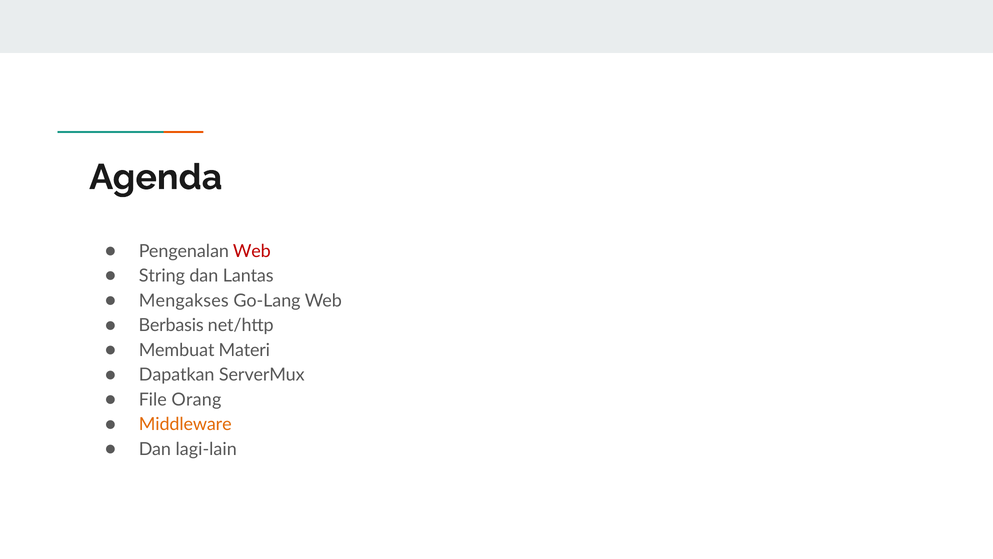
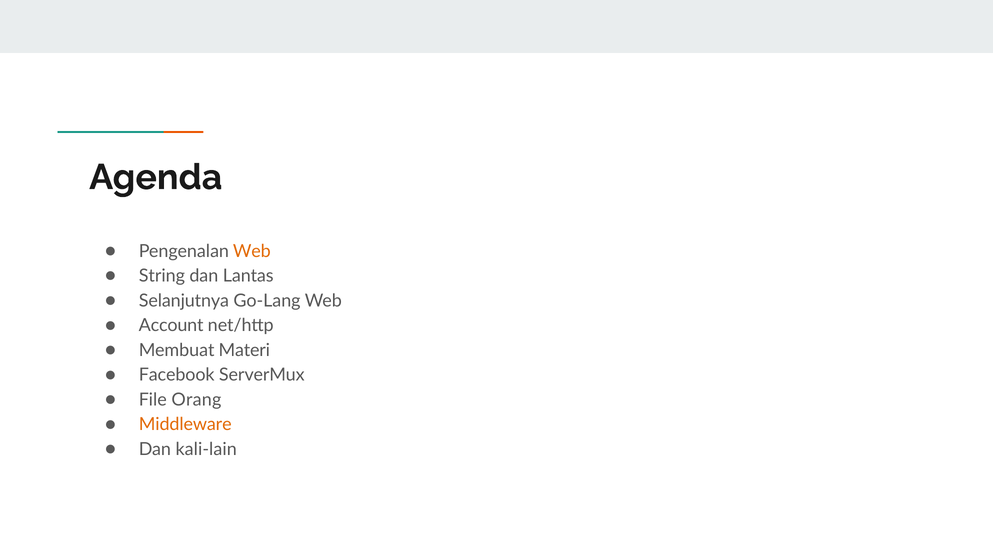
Web at (252, 251) colour: red -> orange
Mengakses: Mengakses -> Selanjutnya
Berbasis: Berbasis -> Account
Dapatkan: Dapatkan -> Facebook
lagi-lain: lagi-lain -> kali-lain
